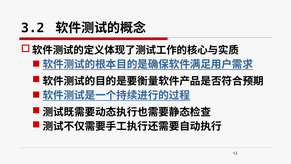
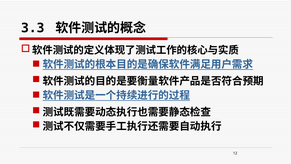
3.2: 3.2 -> 3.3
